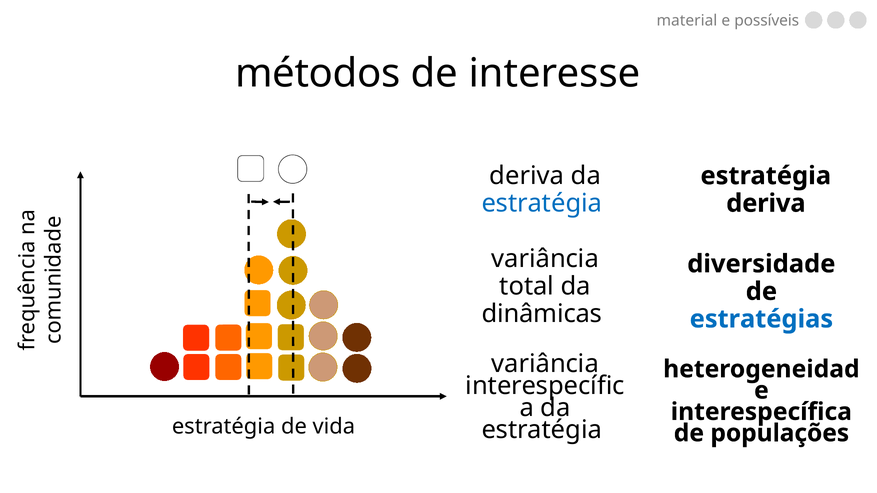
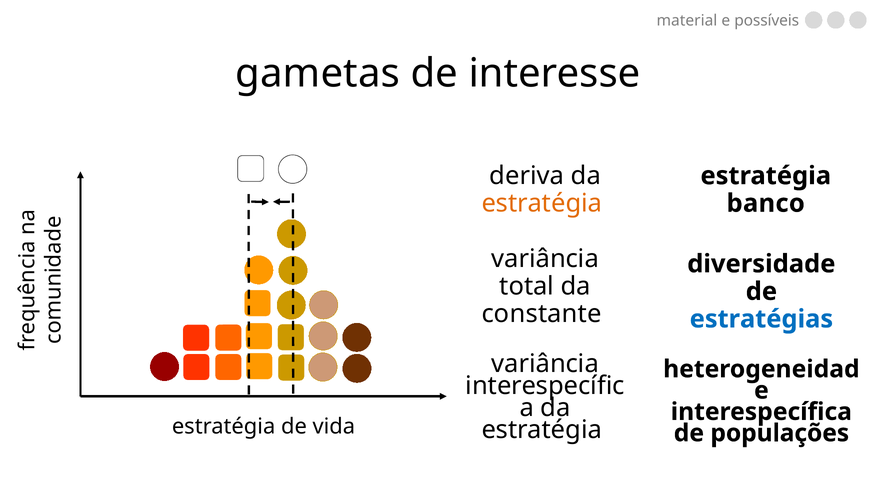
métodos: métodos -> gametas
estratégia at (542, 203) colour: blue -> orange
deriva at (766, 203): deriva -> banco
dinâmicas: dinâmicas -> constante
